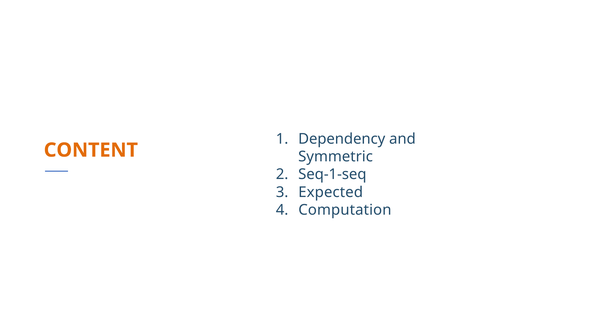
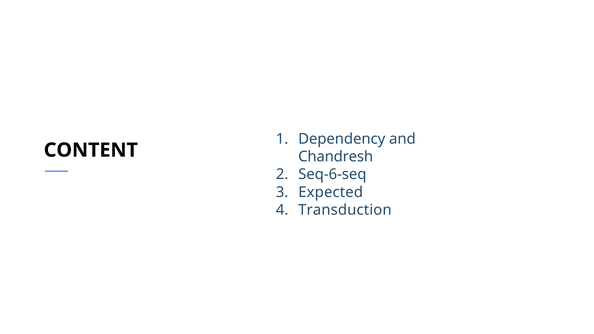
CONTENT colour: orange -> black
Symmetric: Symmetric -> Chandresh
Seq-1-seq: Seq-1-seq -> Seq-6-seq
Computation: Computation -> Transduction
